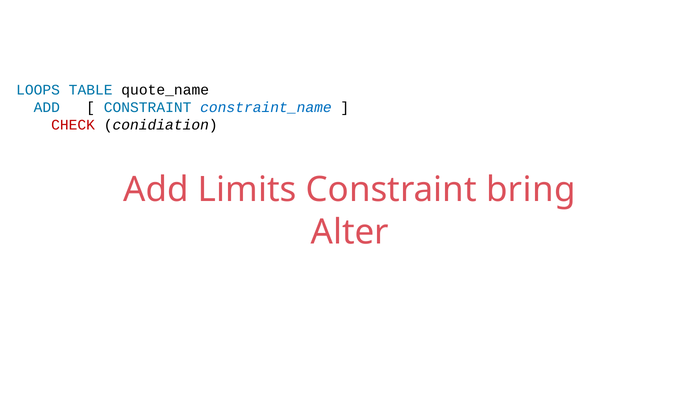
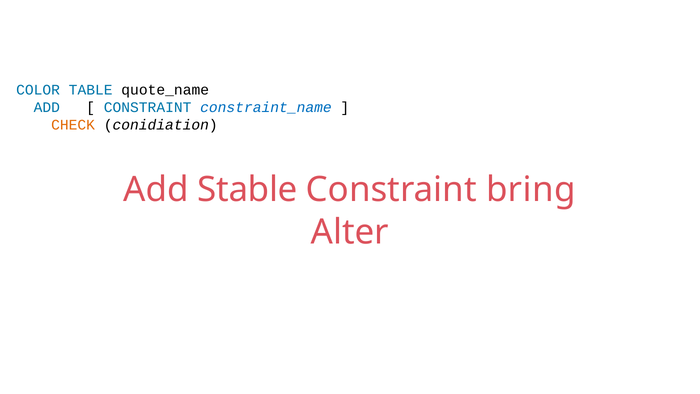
LOOPS: LOOPS -> COLOR
CHECK colour: red -> orange
Limits: Limits -> Stable
